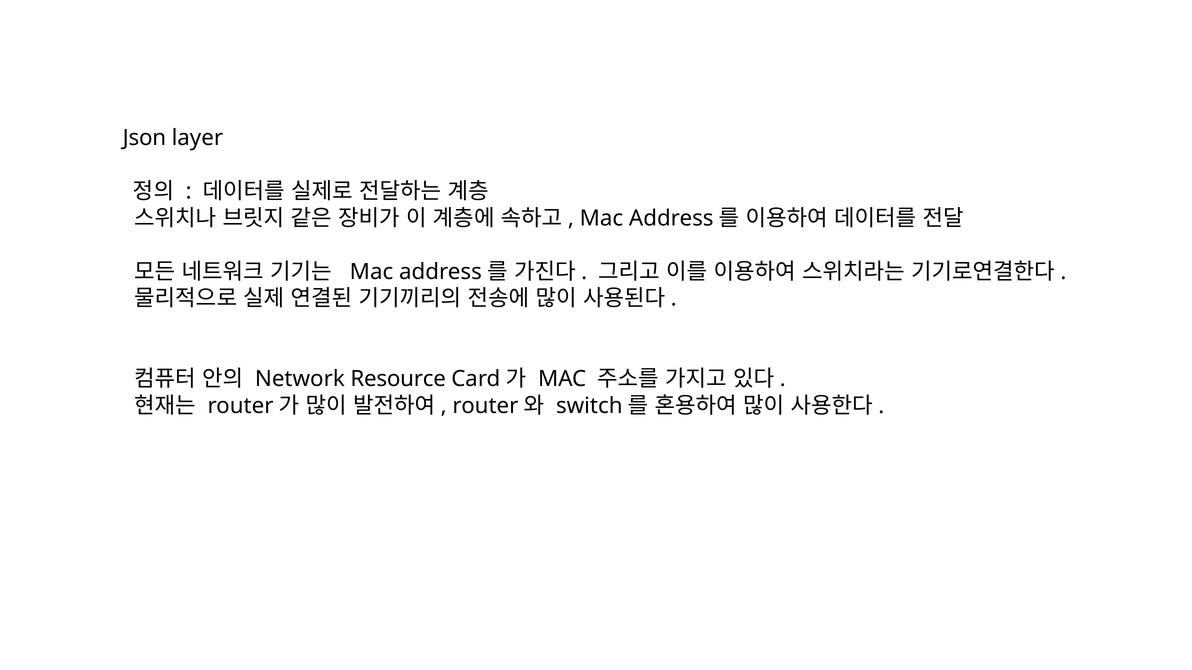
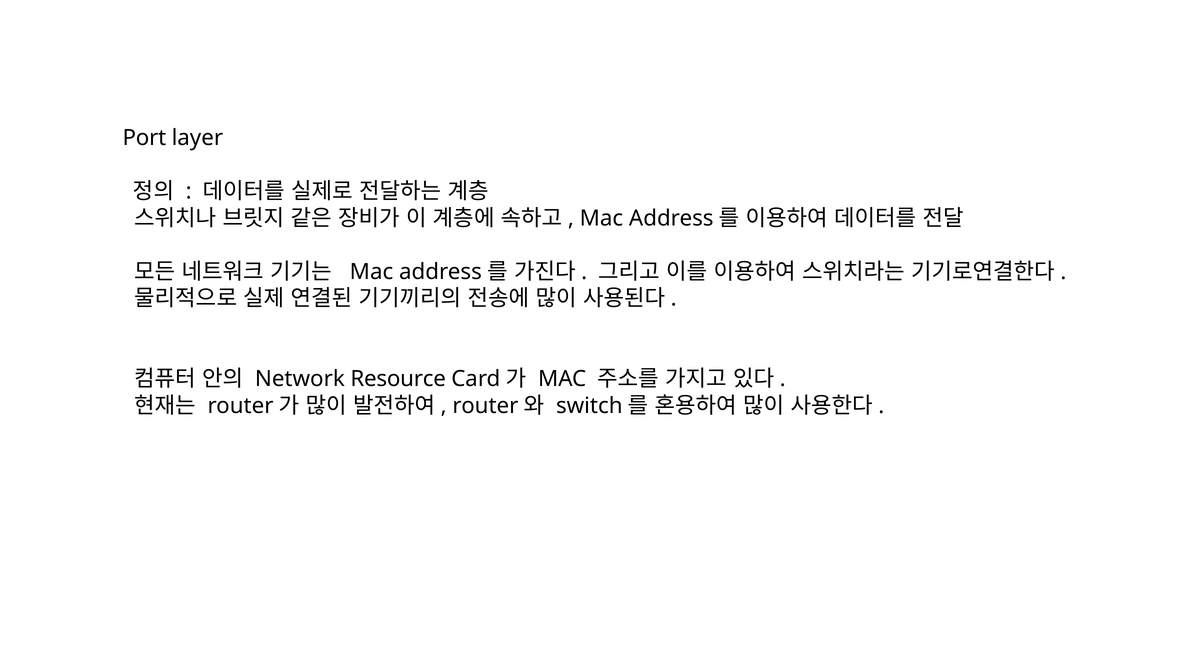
Json: Json -> Port
